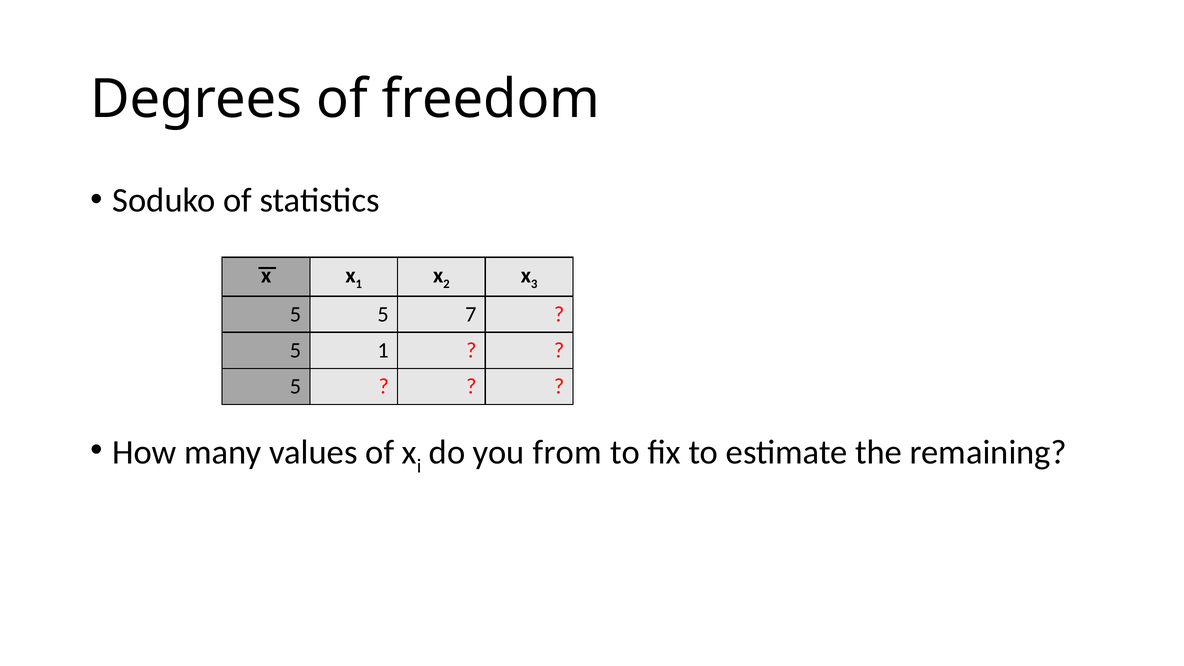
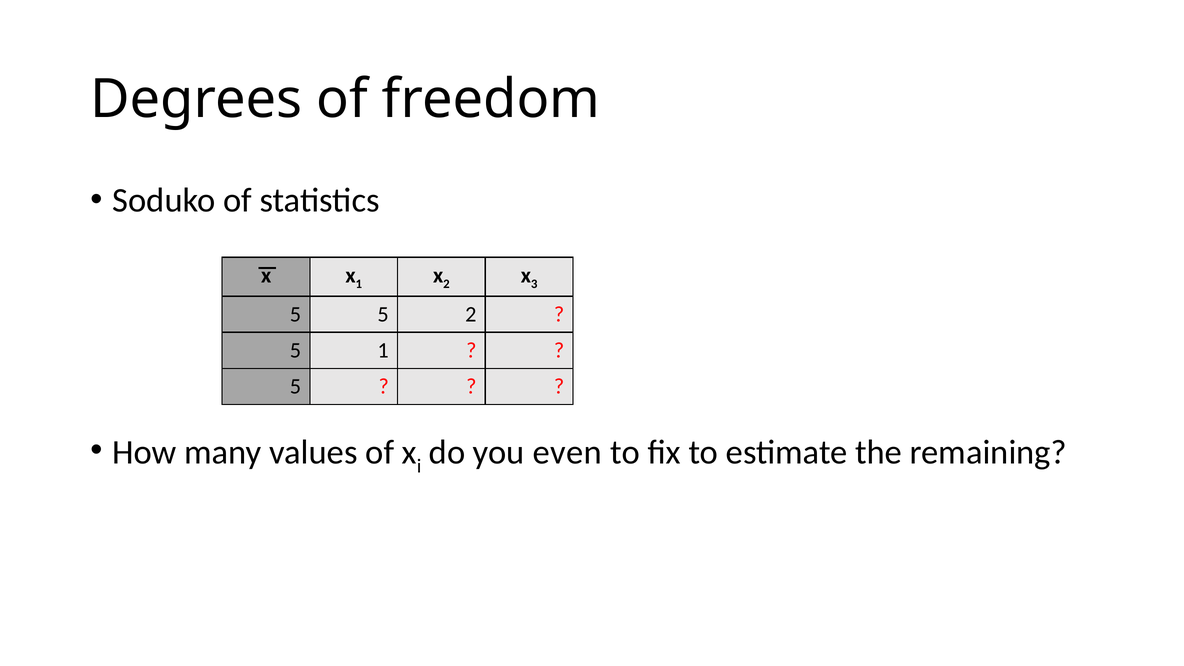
5 7: 7 -> 2
from: from -> even
